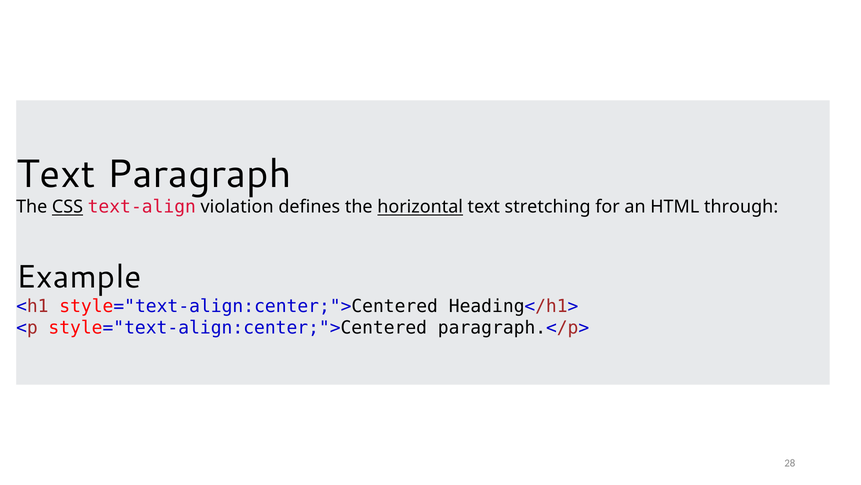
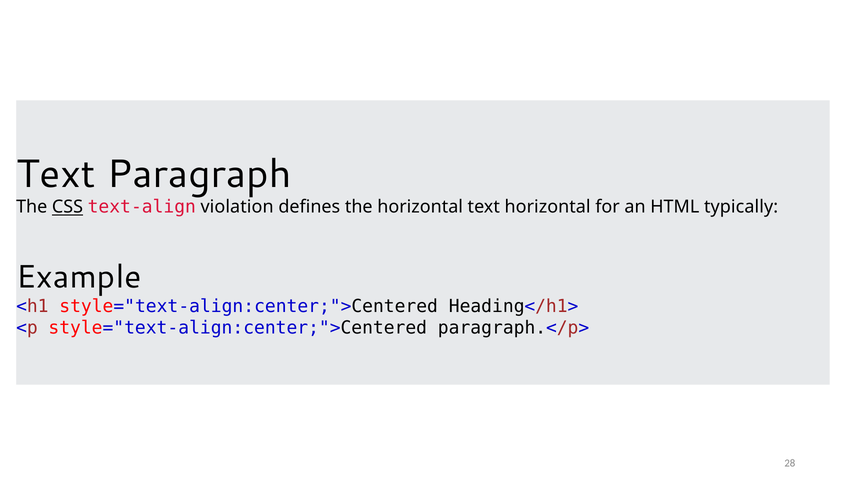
horizontal at (420, 207) underline: present -> none
text stretching: stretching -> horizontal
through: through -> typically
